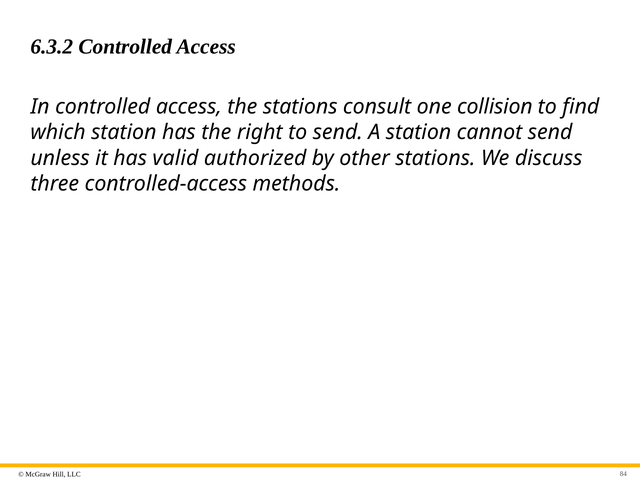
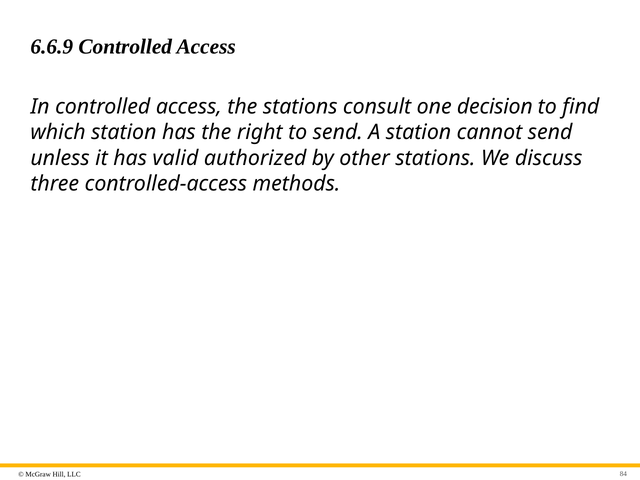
6.3.2: 6.3.2 -> 6.6.9
collision: collision -> decision
